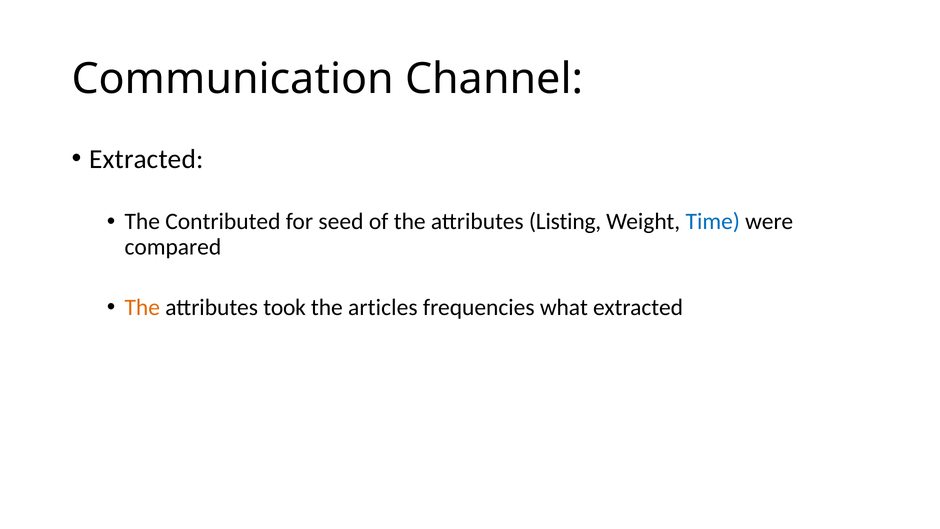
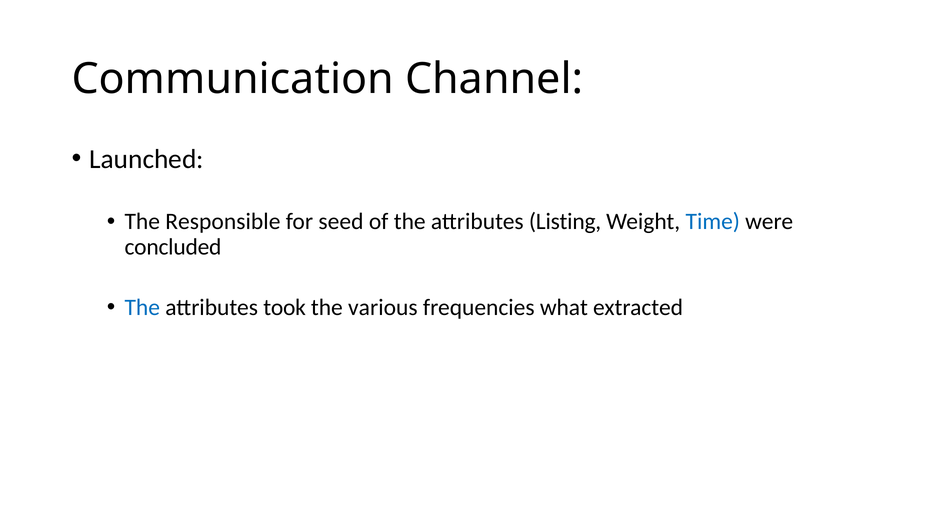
Extracted at (146, 159): Extracted -> Launched
Contributed: Contributed -> Responsible
compared: compared -> concluded
The at (142, 307) colour: orange -> blue
articles: articles -> various
